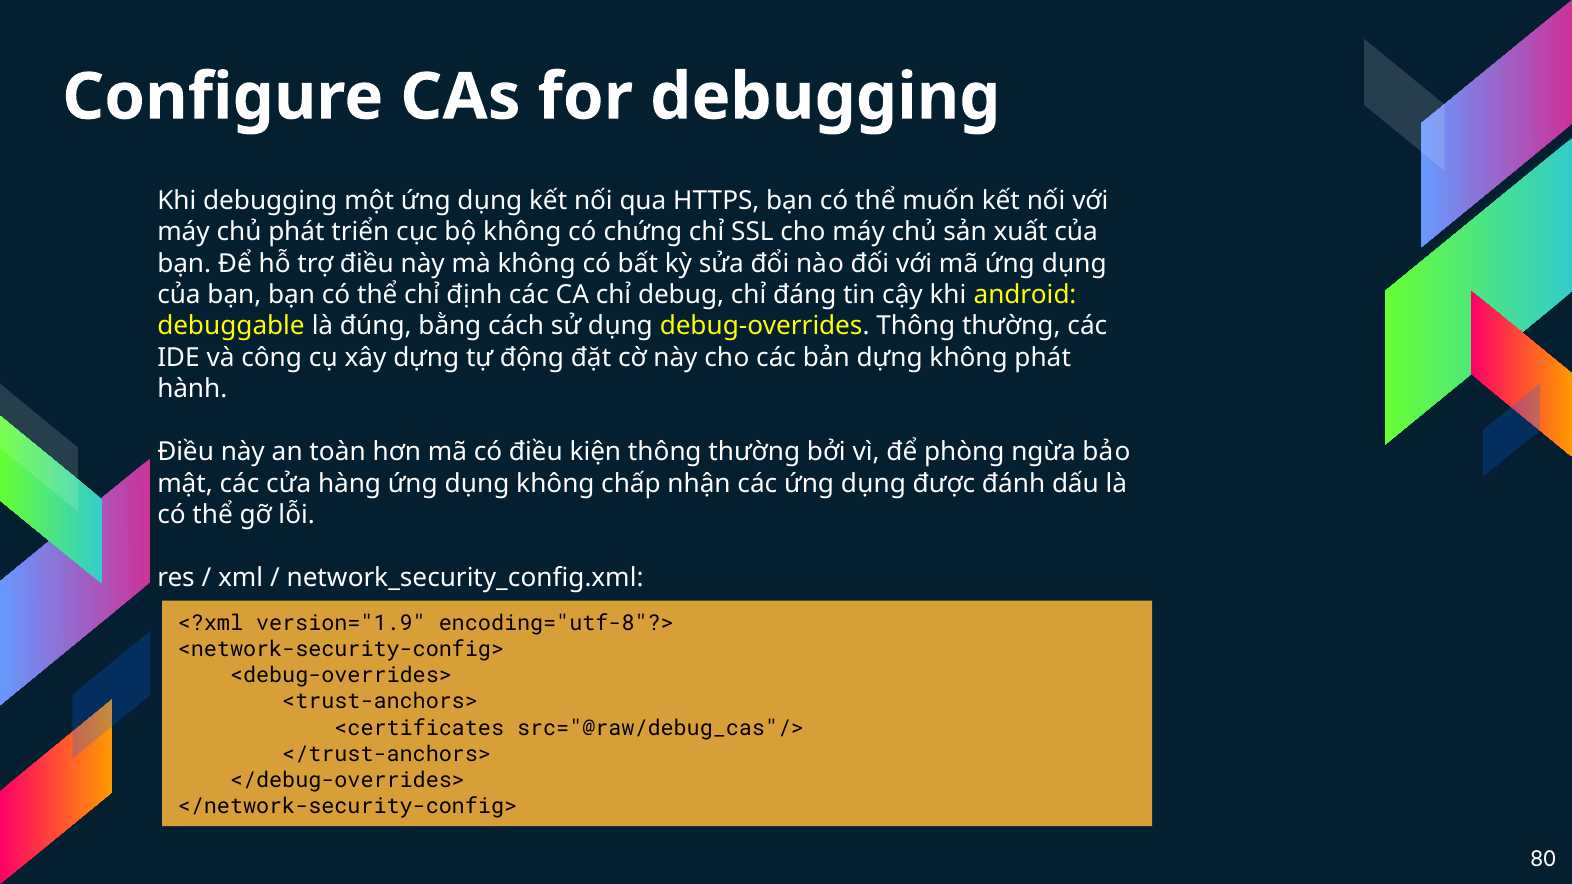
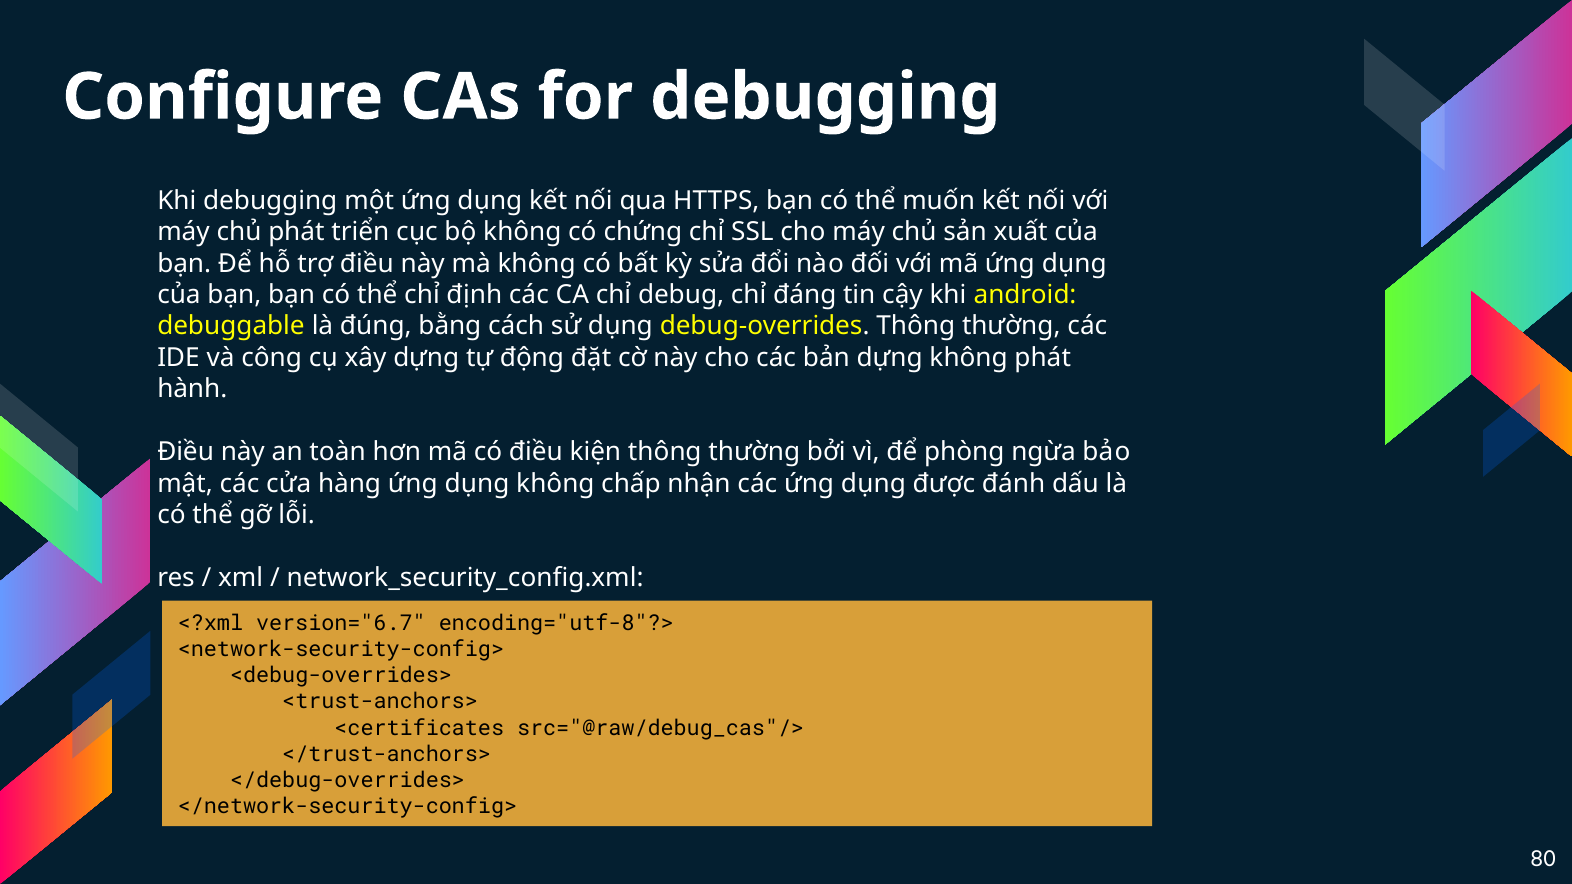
version="1.9: version="1.9 -> version="6.7
